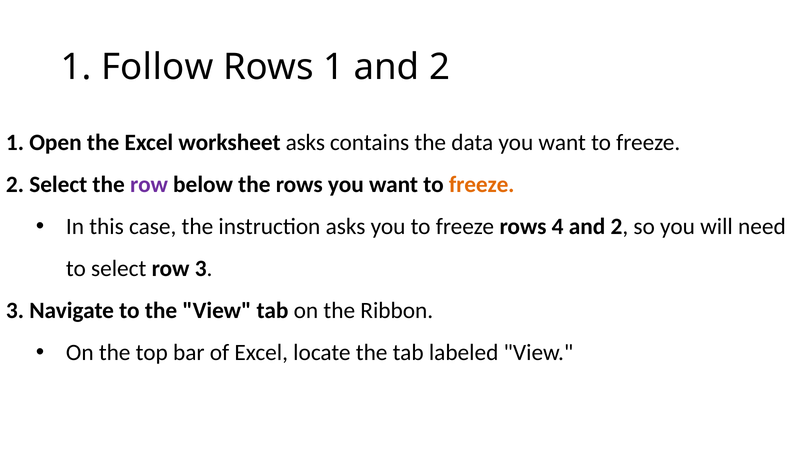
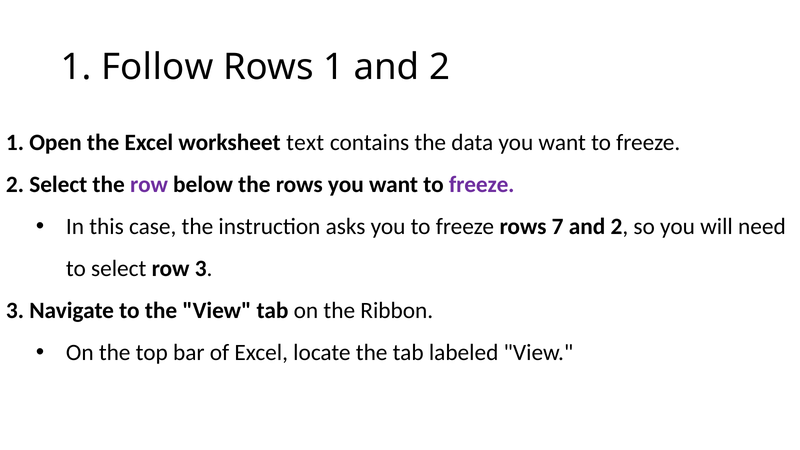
worksheet asks: asks -> text
freeze at (482, 185) colour: orange -> purple
4: 4 -> 7
